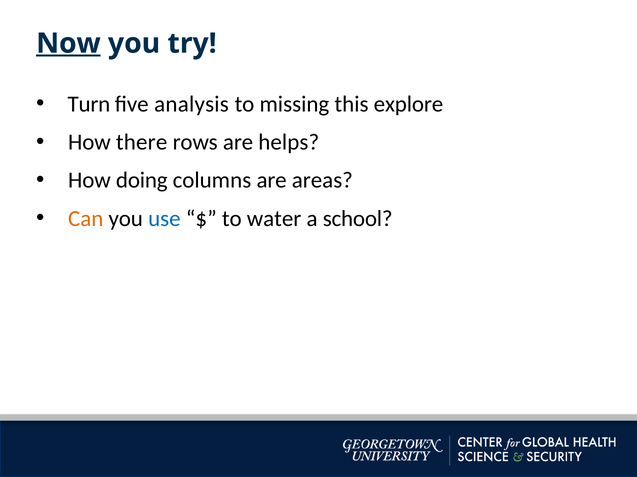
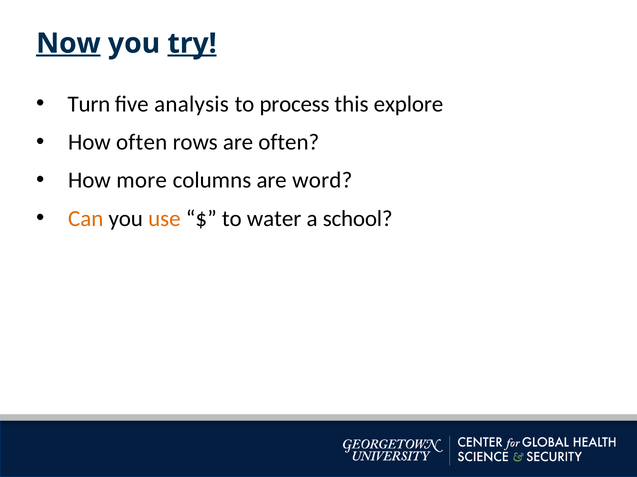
try underline: none -> present
missing: missing -> process
How there: there -> often
are helps: helps -> often
doing: doing -> more
areas: areas -> word
use colour: blue -> orange
